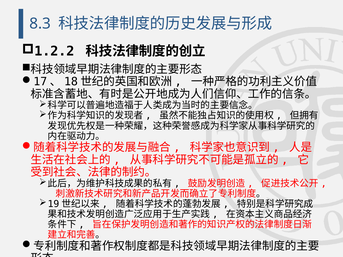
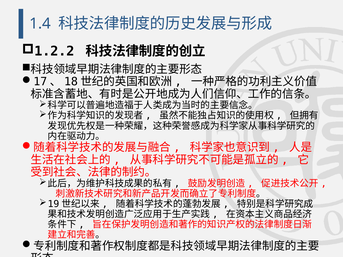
8.3: 8.3 -> 1.4
